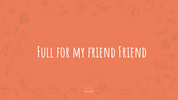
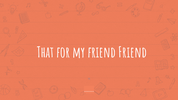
Full: Full -> That
